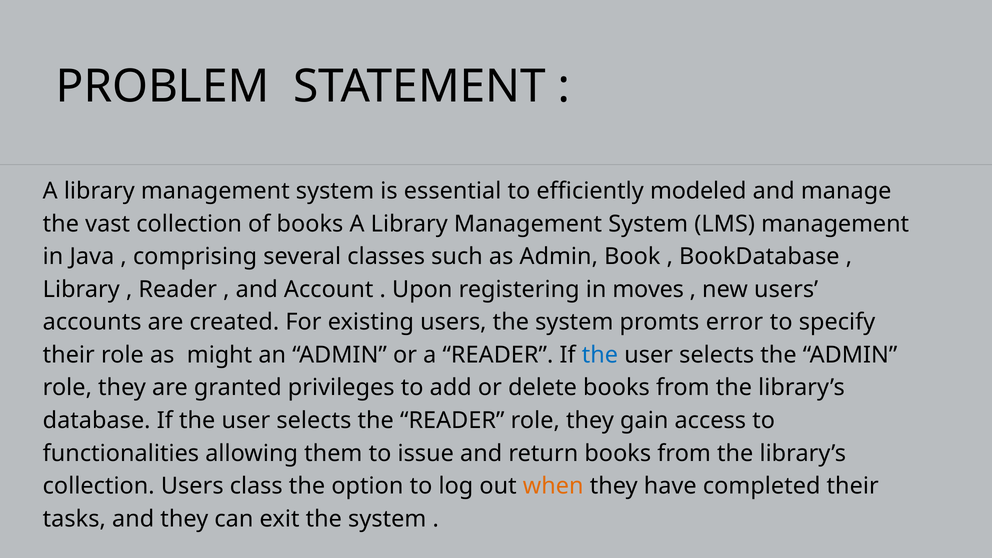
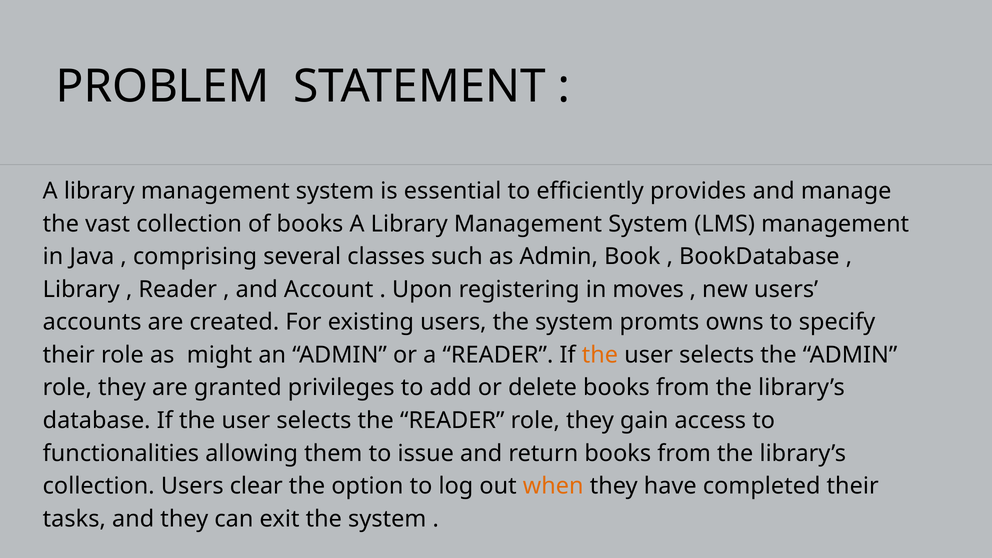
modeled: modeled -> provides
error: error -> owns
the at (600, 355) colour: blue -> orange
class: class -> clear
